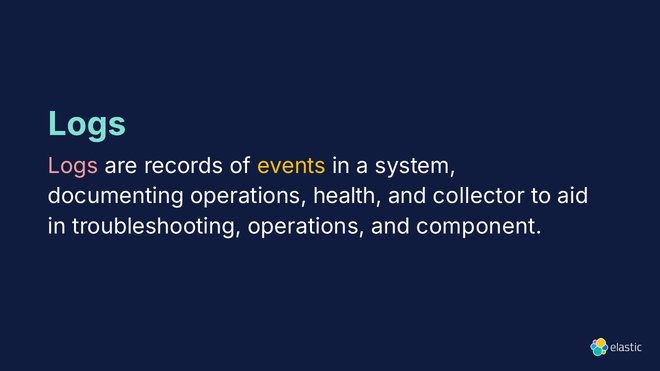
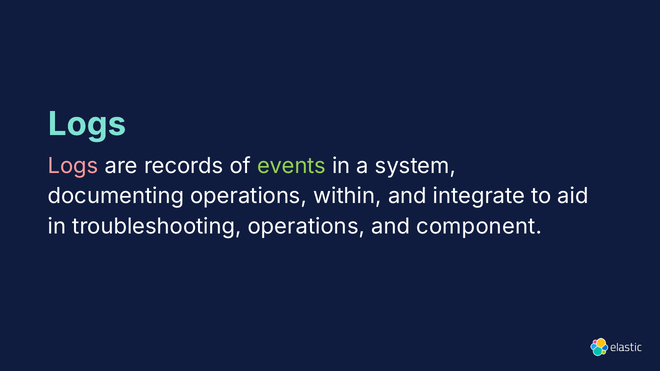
events colour: yellow -> light green
health: health -> within
collector: collector -> integrate
